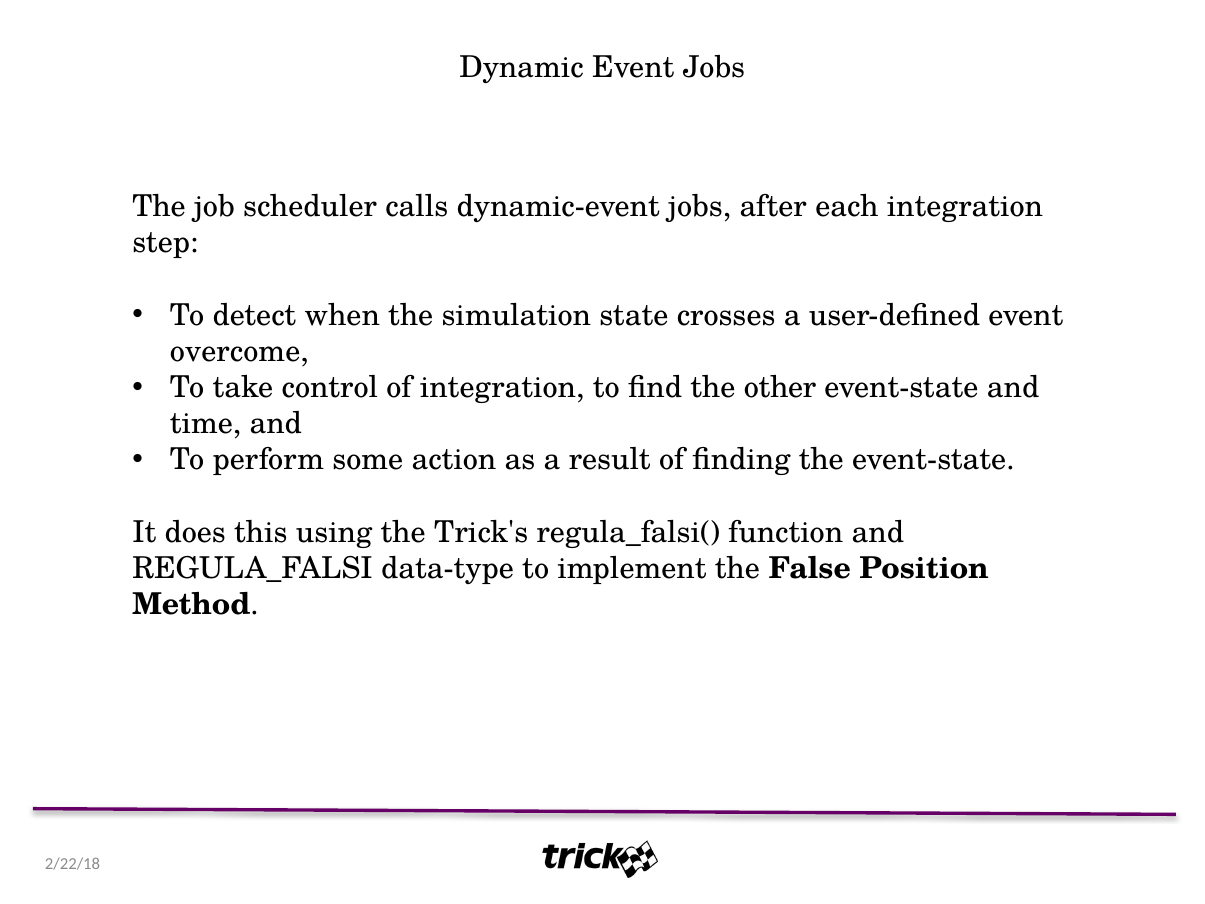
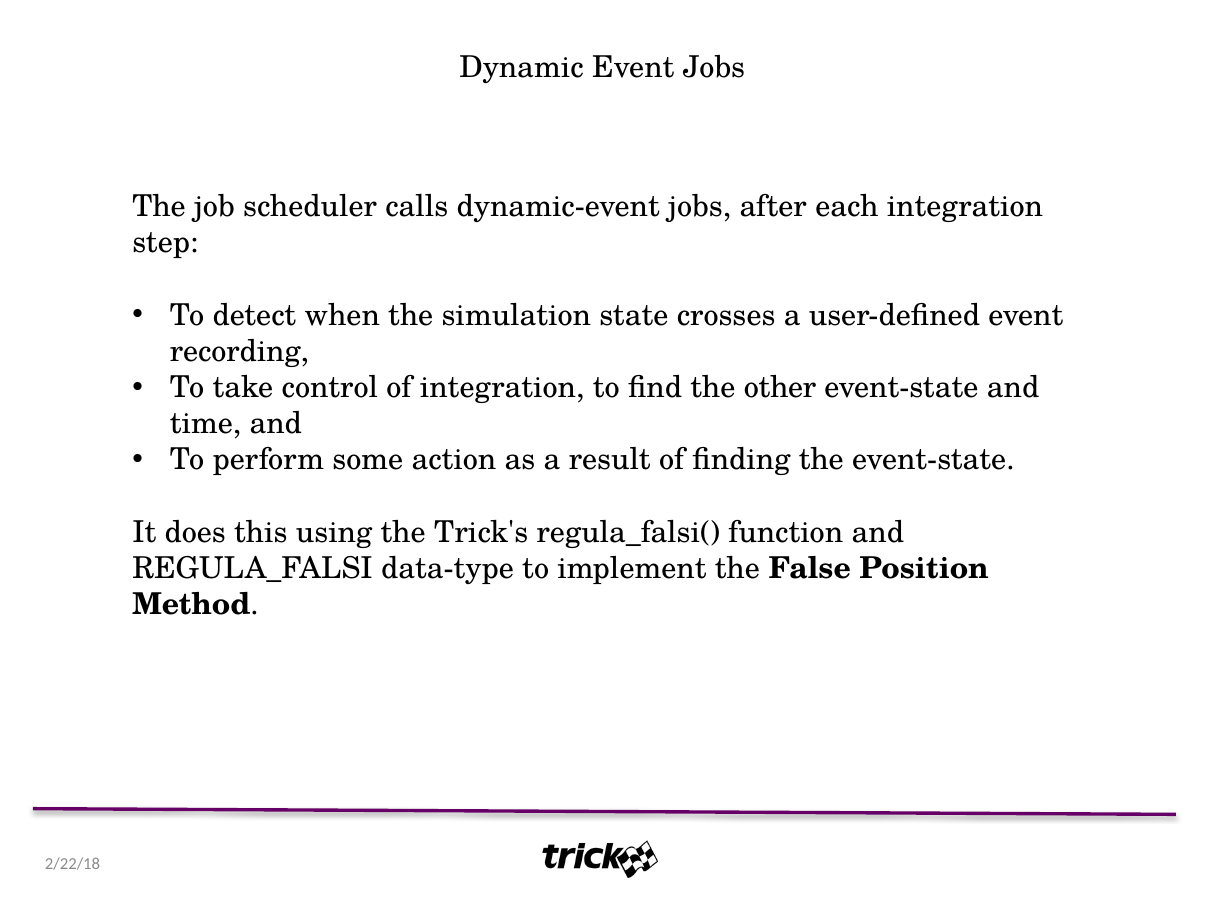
overcome: overcome -> recording
